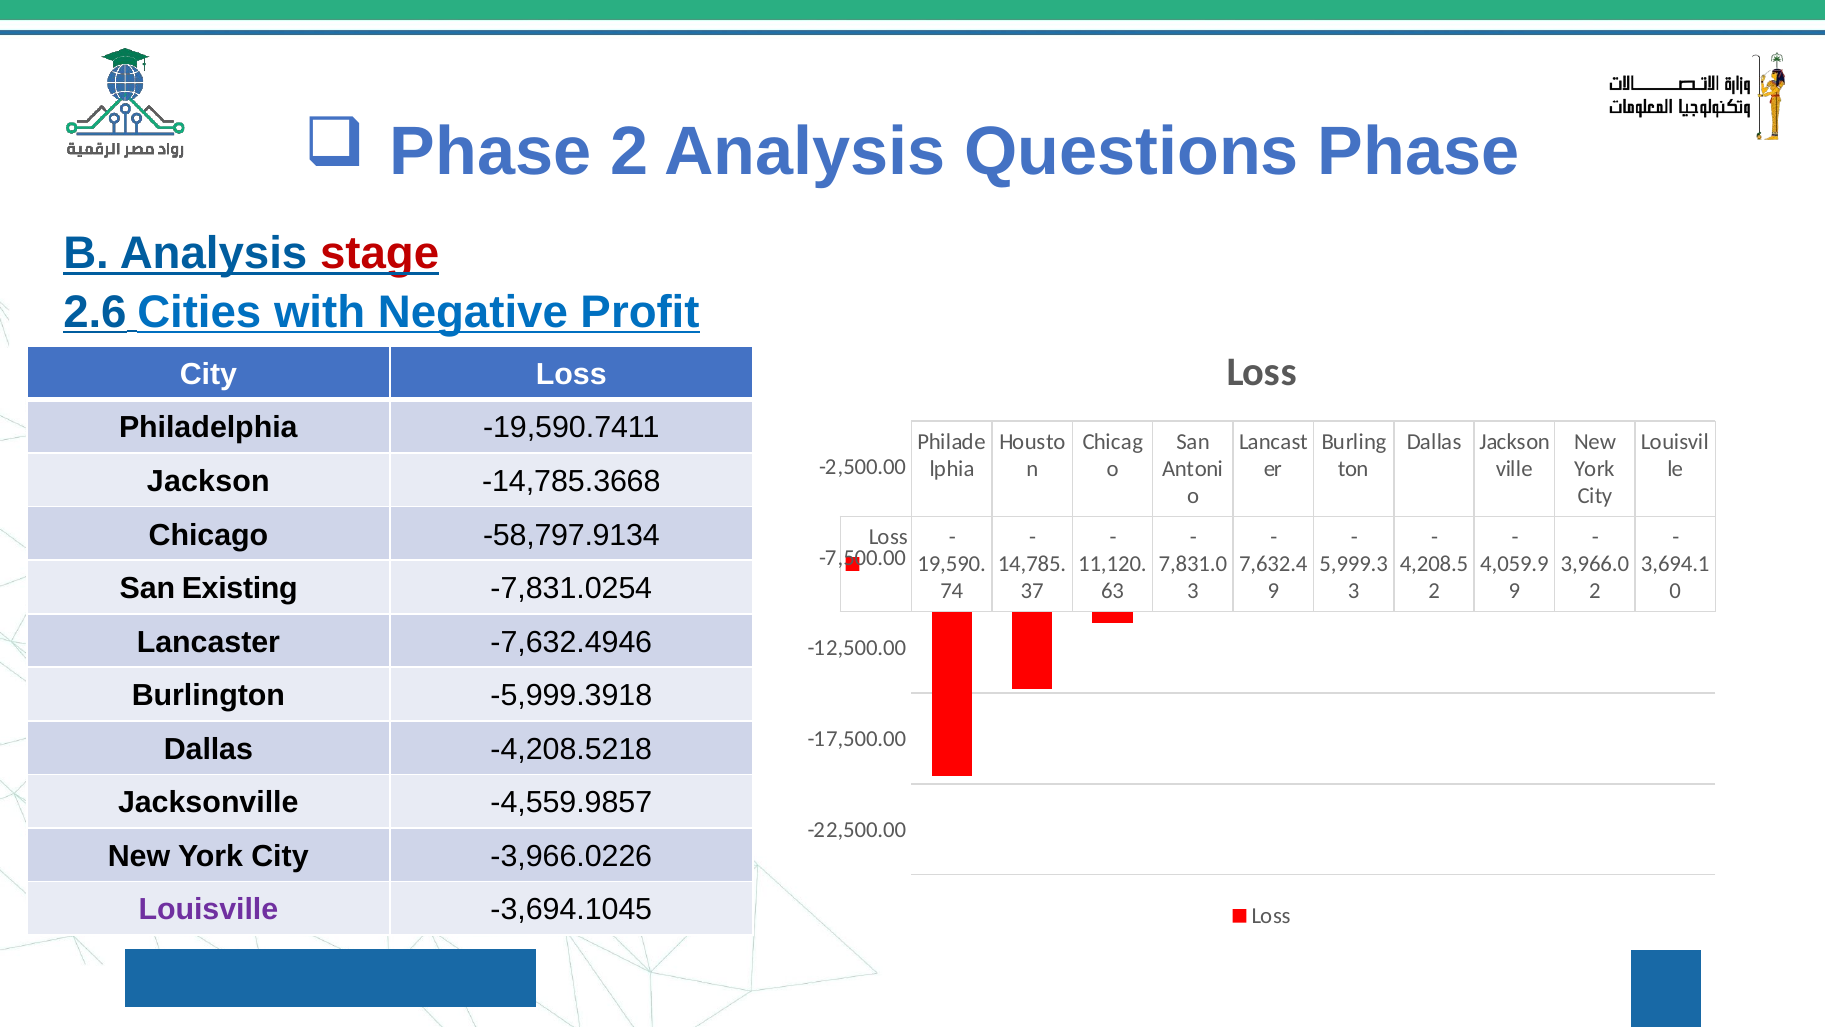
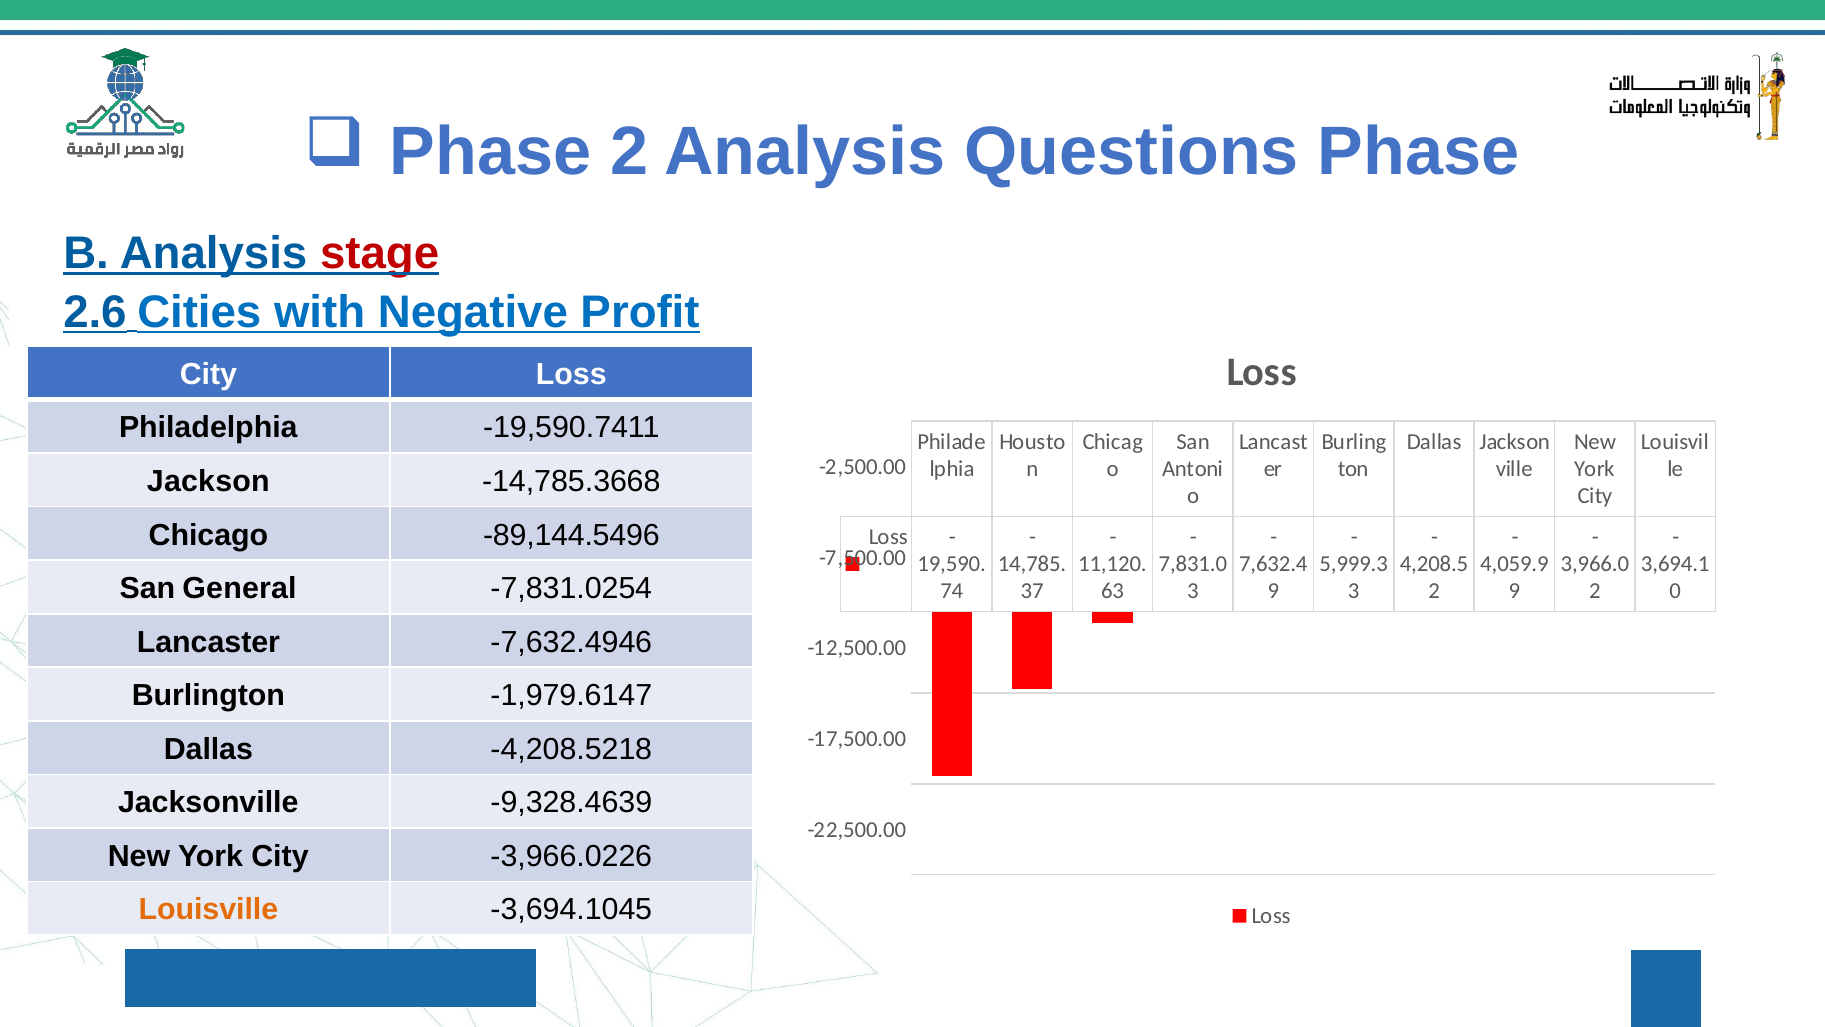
-58,797.9134: -58,797.9134 -> -89,144.5496
Existing: Existing -> General
-5,999.3918: -5,999.3918 -> -1,979.6147
-4,559.9857: -4,559.9857 -> -9,328.4639
Louisville colour: purple -> orange
